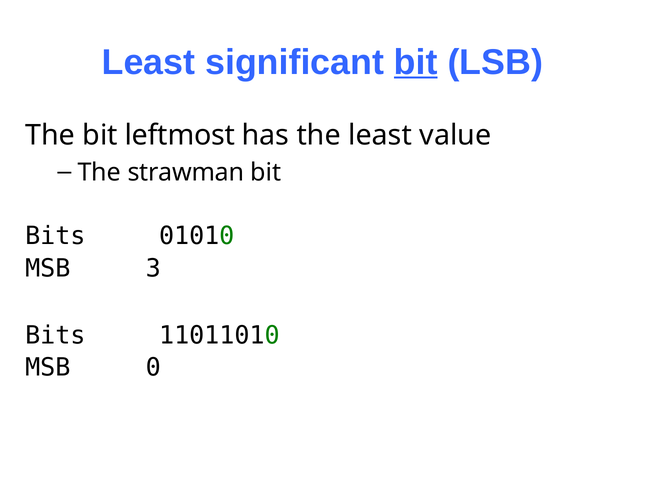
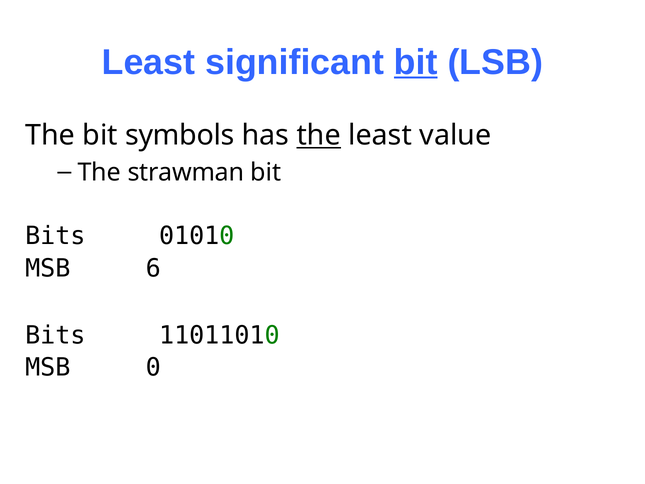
leftmost: leftmost -> symbols
the at (319, 135) underline: none -> present
3: 3 -> 6
